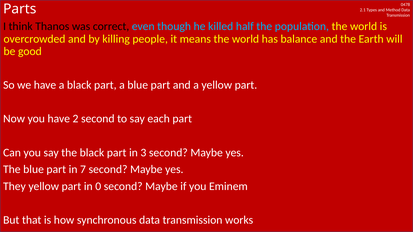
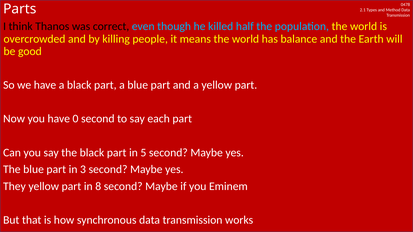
2: 2 -> 0
3: 3 -> 5
7: 7 -> 3
0: 0 -> 8
